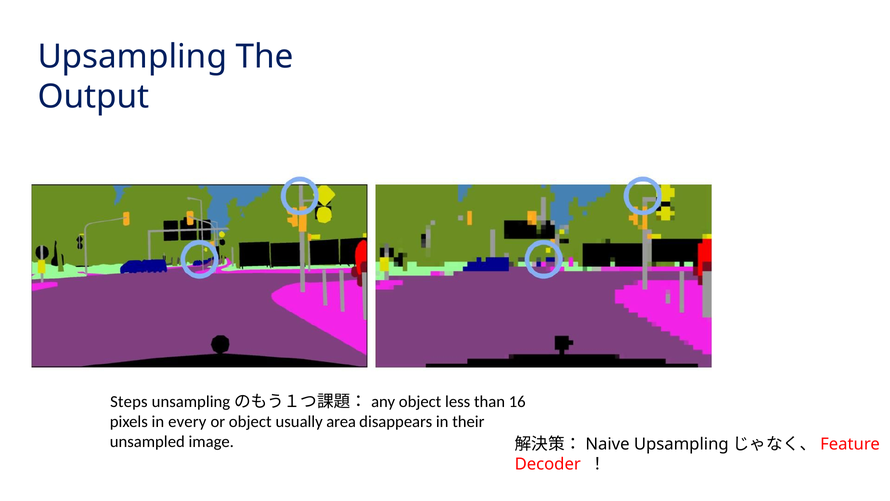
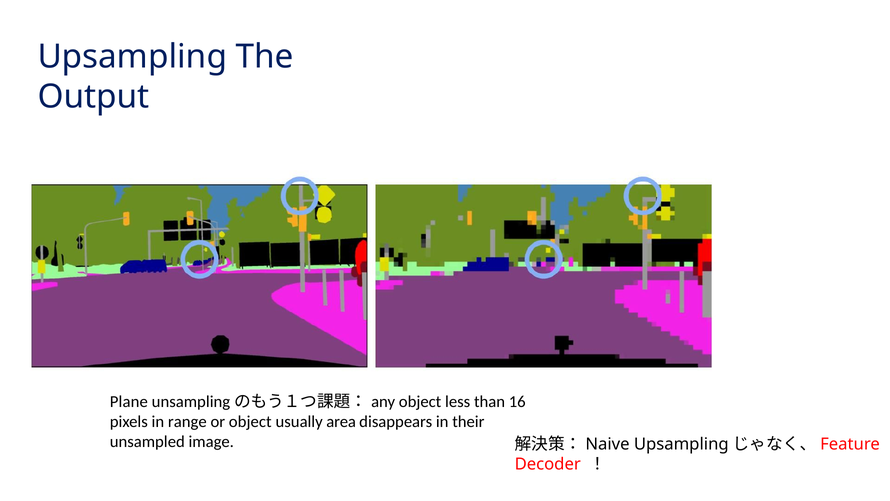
Steps: Steps -> Plane
every: every -> range
